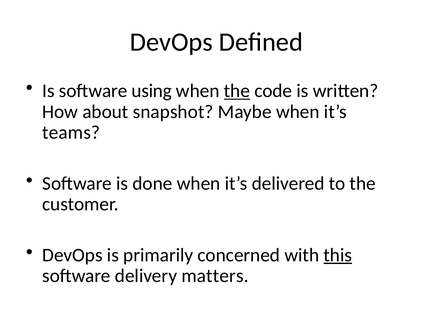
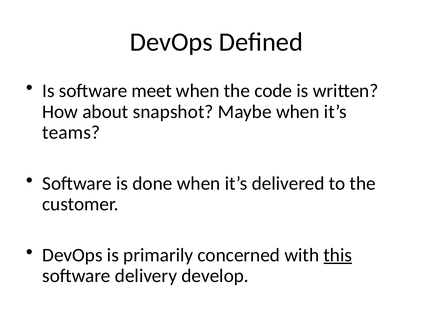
using: using -> meet
the at (237, 91) underline: present -> none
matters: matters -> develop
